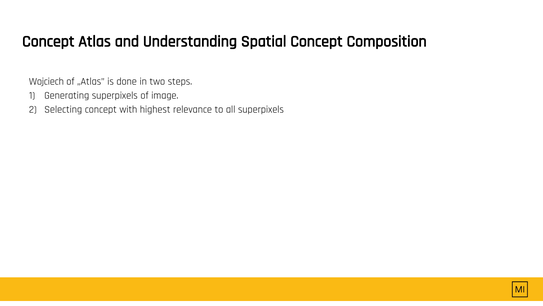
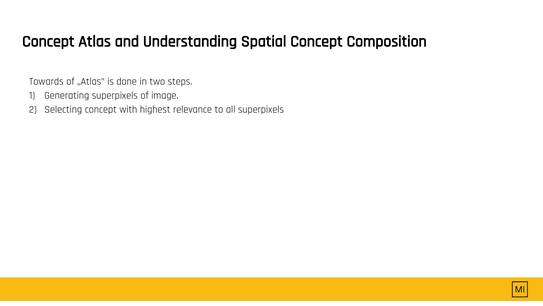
Wojciech: Wojciech -> Towards
